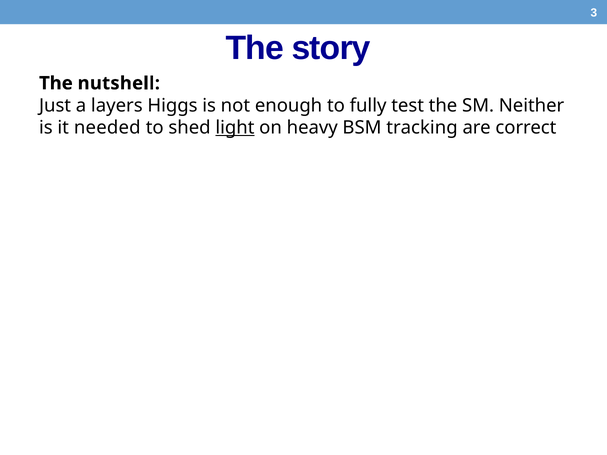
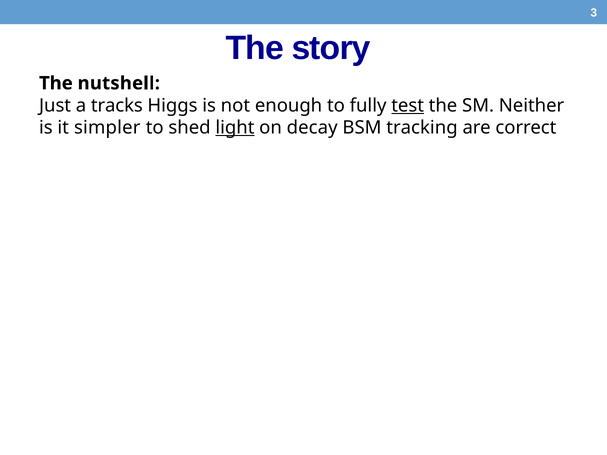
layers: layers -> tracks
test underline: none -> present
needed: needed -> simpler
heavy: heavy -> decay
